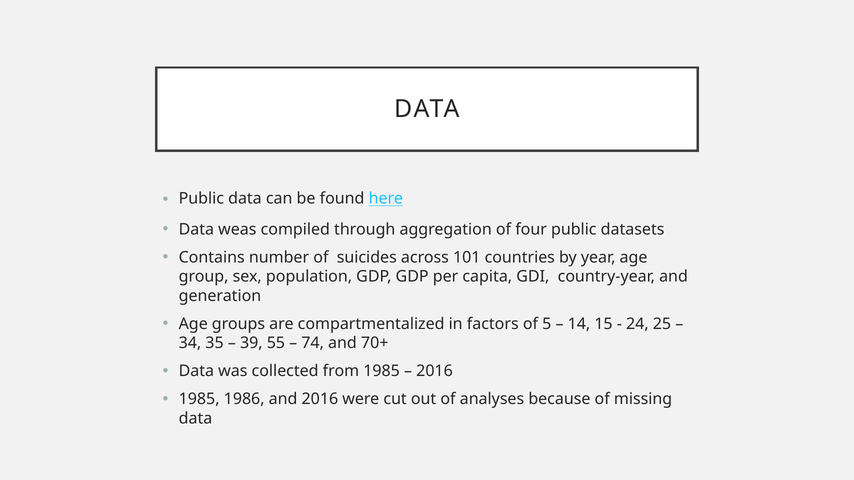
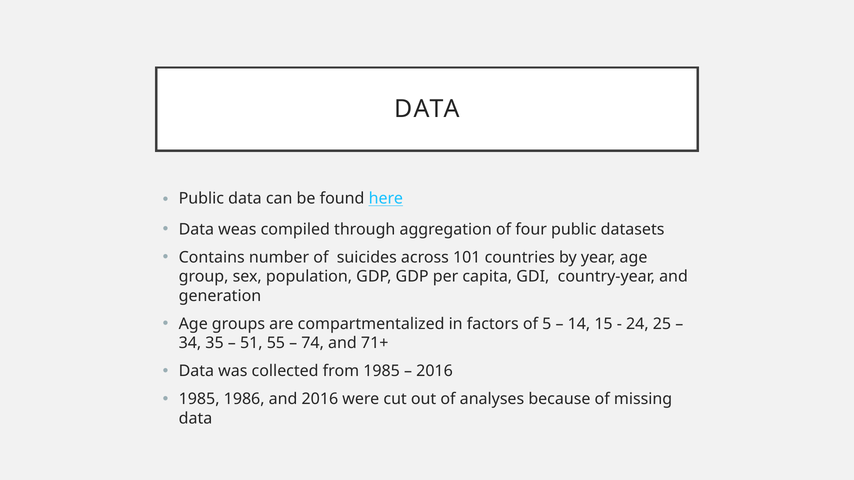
39: 39 -> 51
70+: 70+ -> 71+
